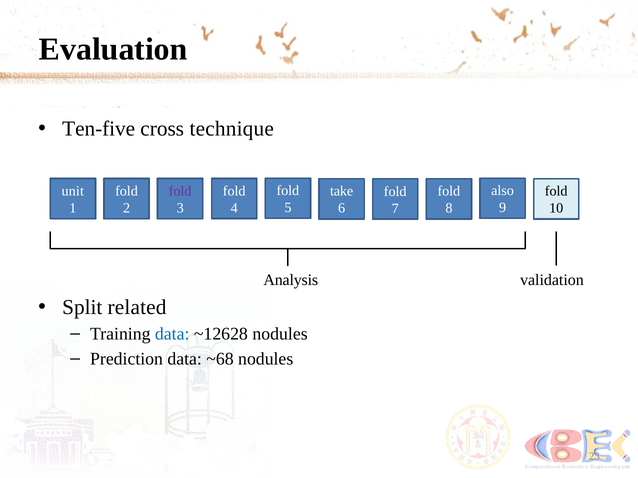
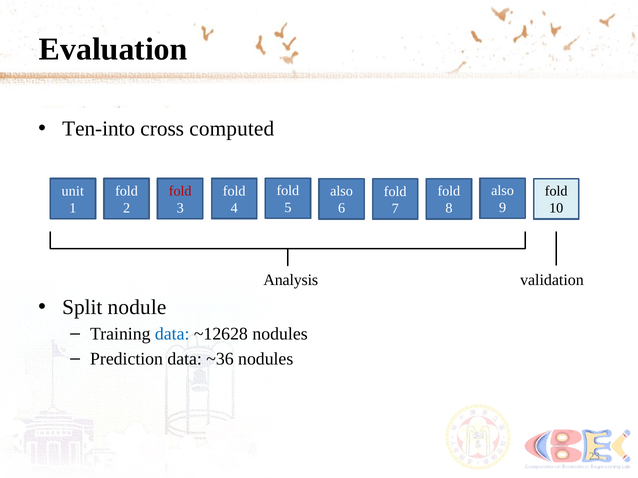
Ten-five: Ten-five -> Ten-into
technique: technique -> computed
fold at (180, 191) colour: purple -> red
take at (342, 192): take -> also
related: related -> nodule
~68: ~68 -> ~36
